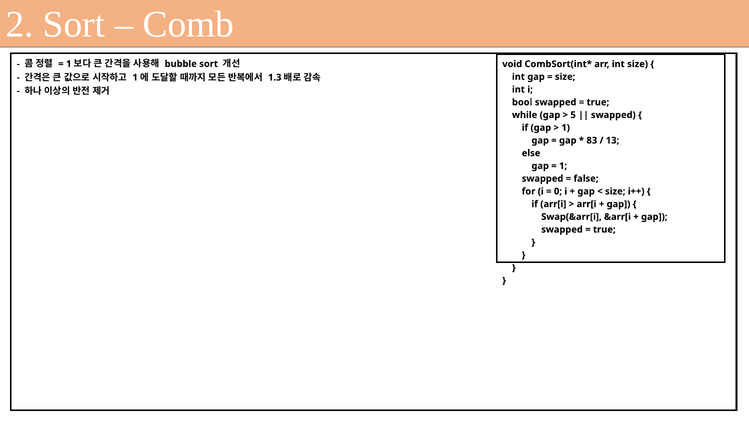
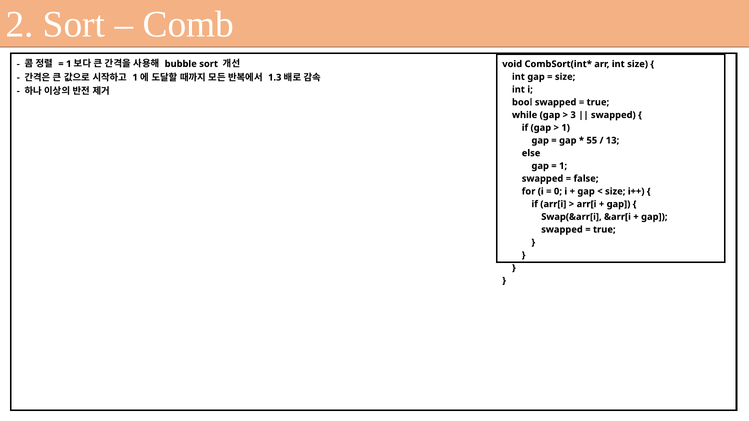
5: 5 -> 3
83: 83 -> 55
